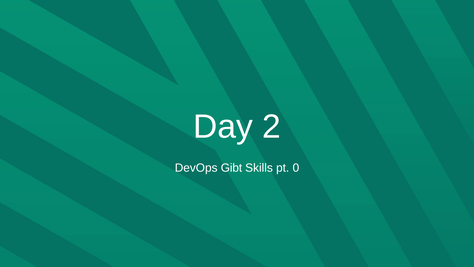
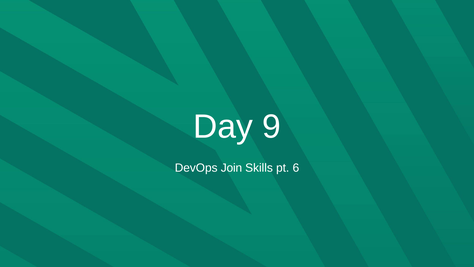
2: 2 -> 9
Gibt: Gibt -> Join
0: 0 -> 6
